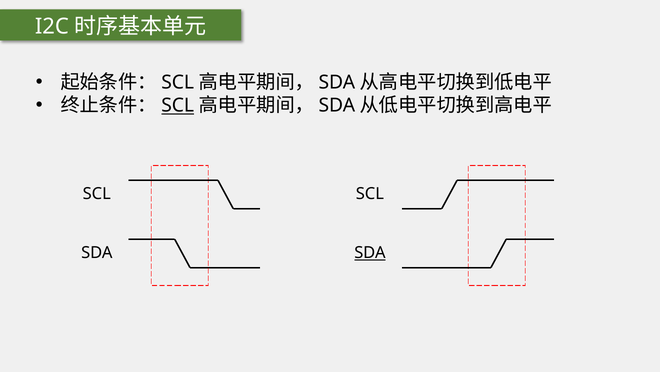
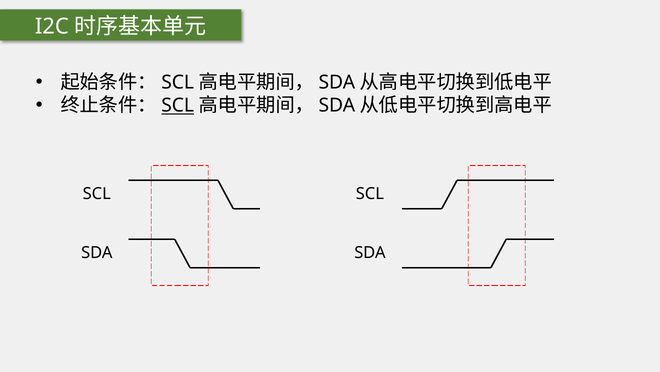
SDA at (370, 252) underline: present -> none
